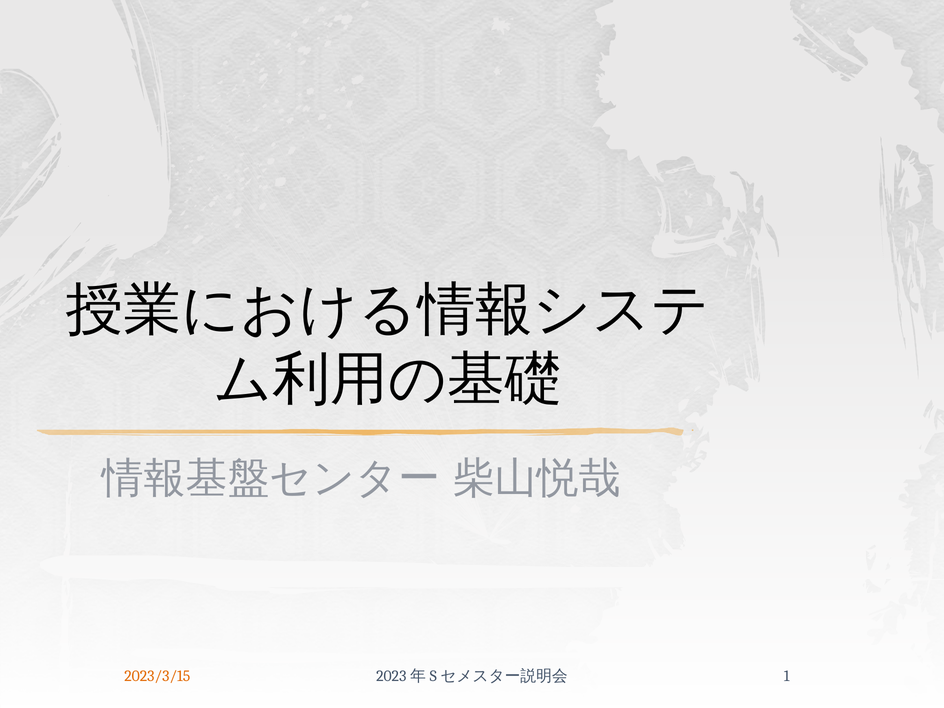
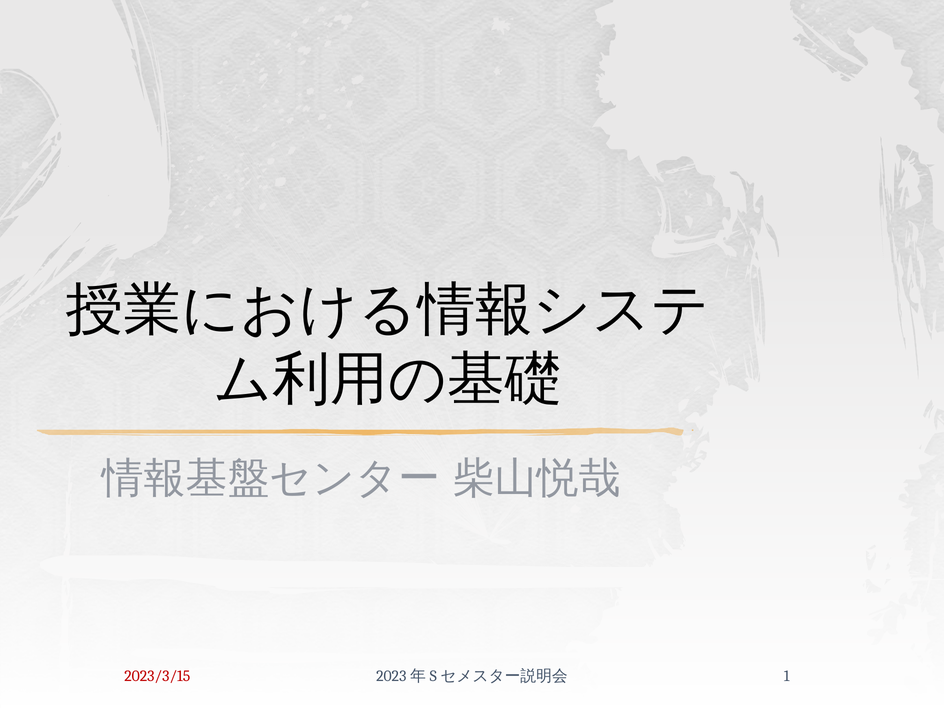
2023/3/15 colour: orange -> red
